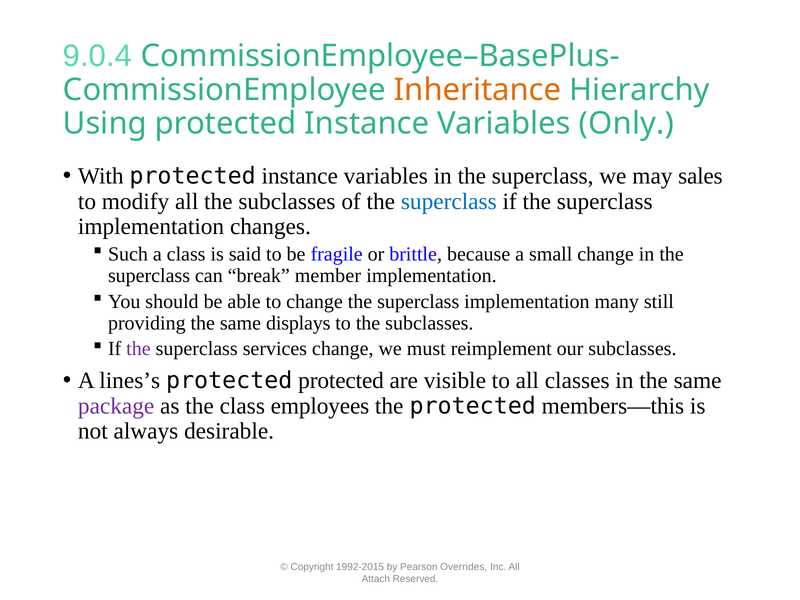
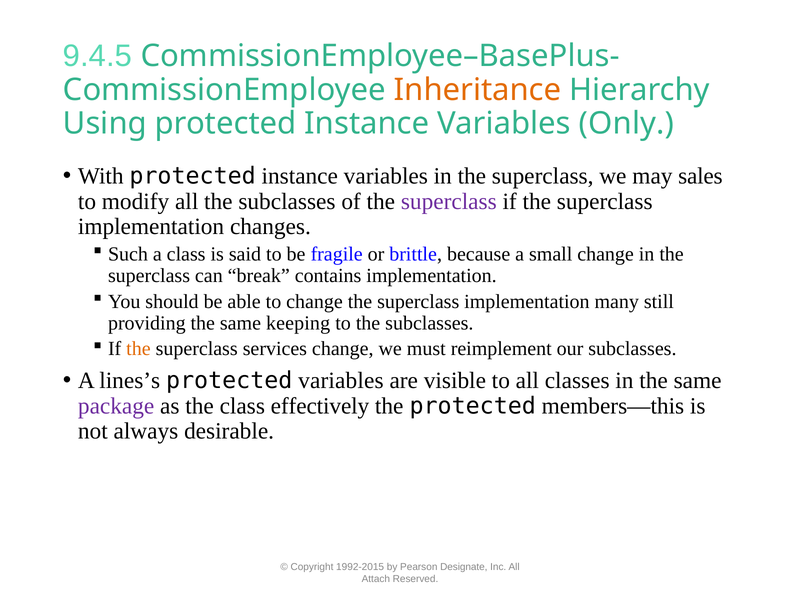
9.0.4: 9.0.4 -> 9.4.5
superclass at (449, 201) colour: blue -> purple
member: member -> contains
displays: displays -> keeping
the at (138, 349) colour: purple -> orange
protected protected: protected -> variables
employees: employees -> effectively
Overrides: Overrides -> Designate
